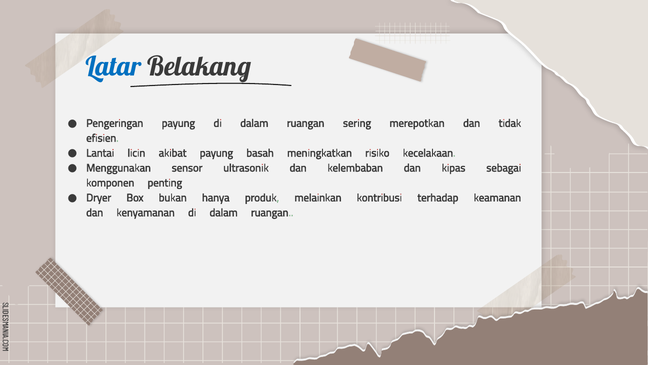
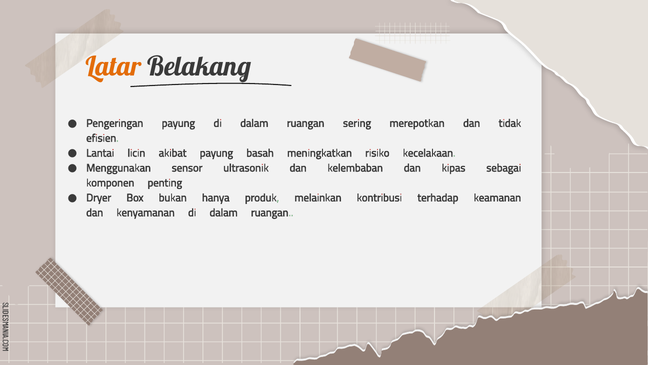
Latar colour: blue -> orange
